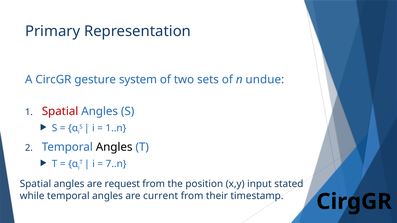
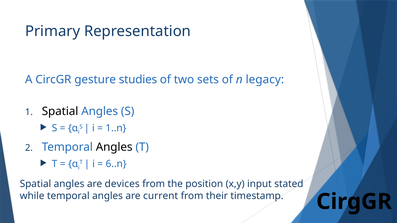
system: system -> studies
undue: undue -> legacy
Spatial at (60, 111) colour: red -> black
7..n: 7..n -> 6..n
request: request -> devices
